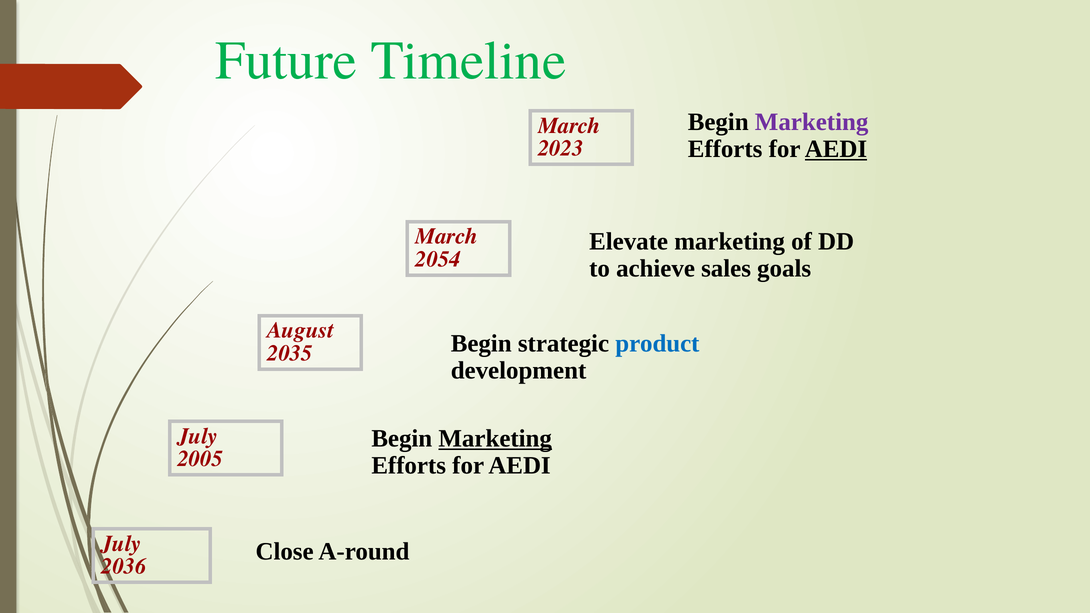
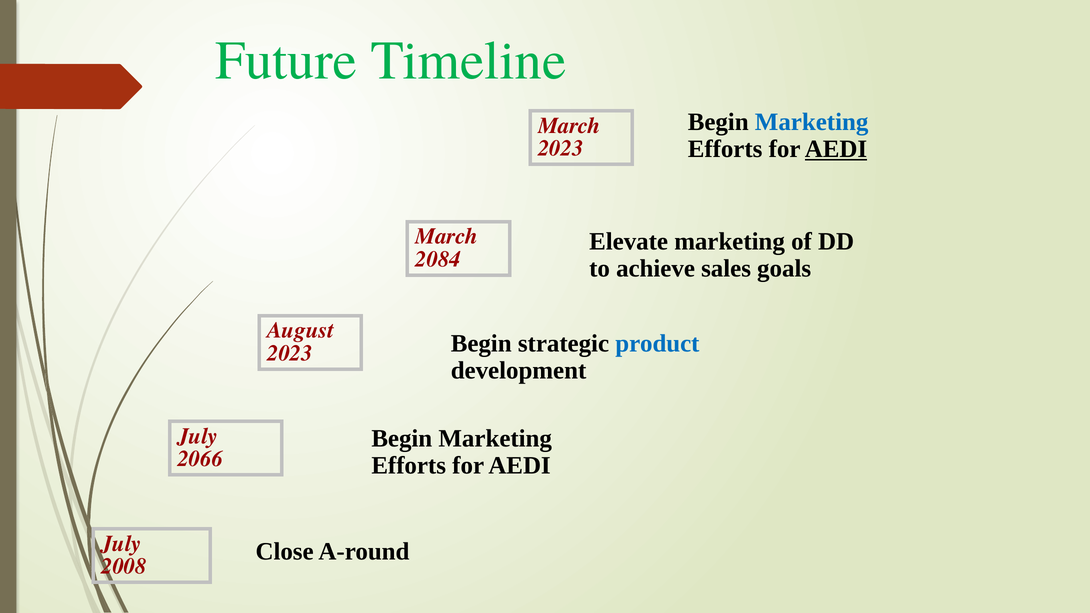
Marketing at (812, 122) colour: purple -> blue
2054: 2054 -> 2084
2035 at (290, 353): 2035 -> 2023
Marketing at (495, 439) underline: present -> none
2005: 2005 -> 2066
2036: 2036 -> 2008
